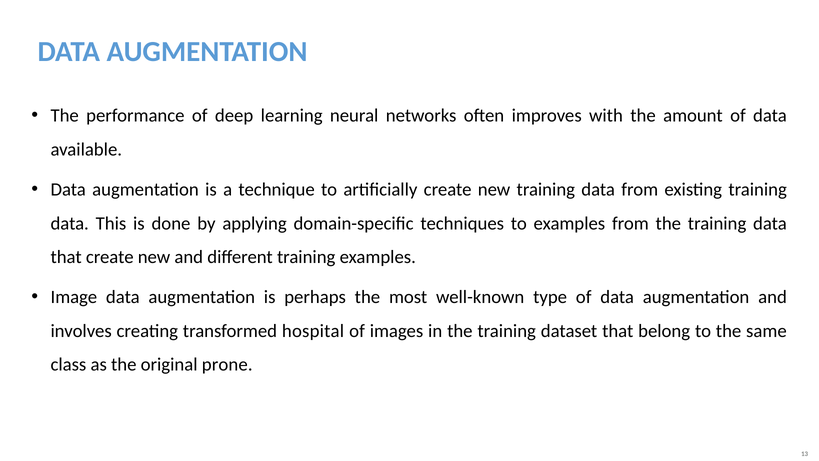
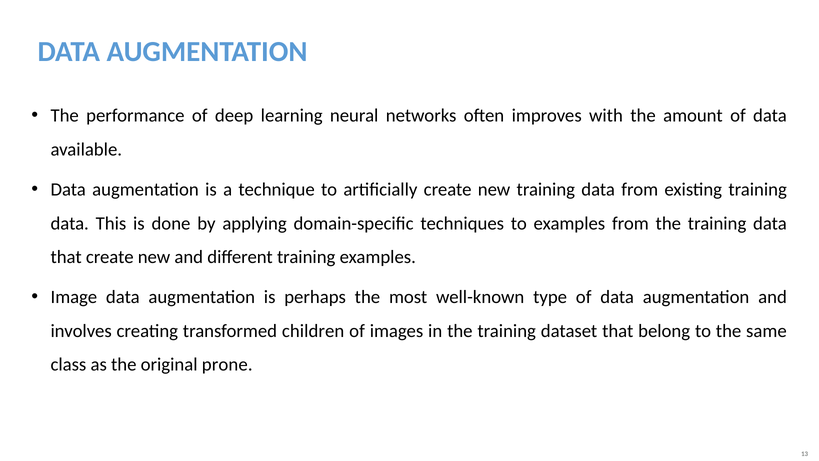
hospital: hospital -> children
